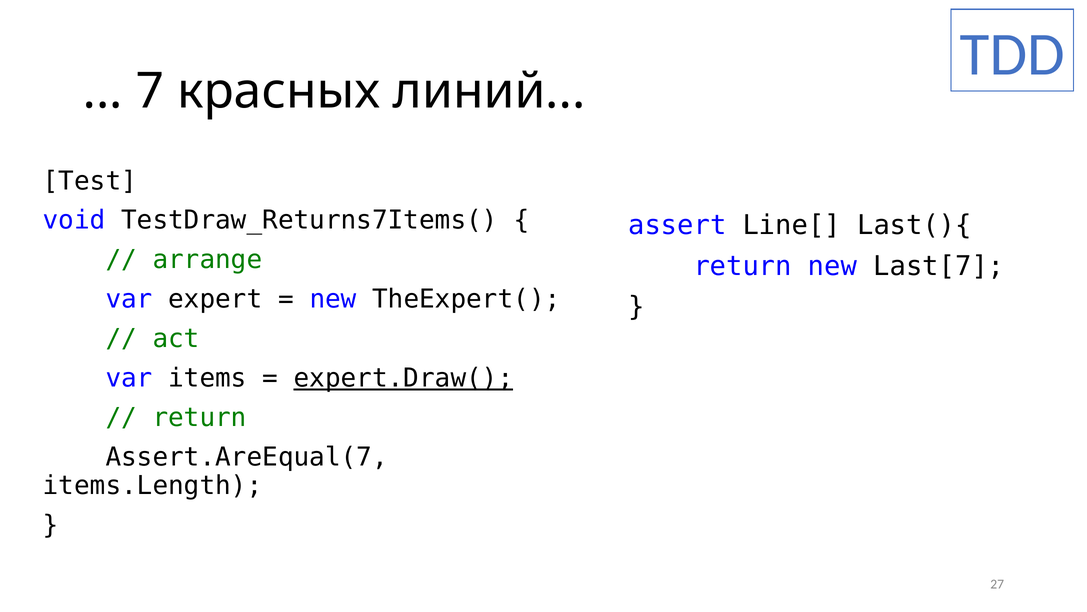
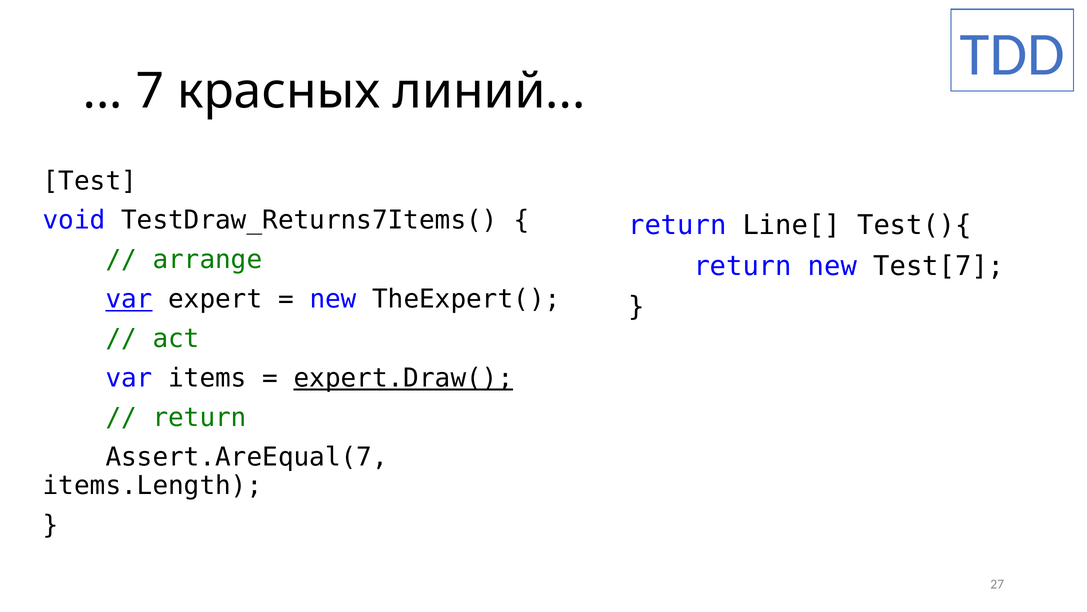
assert at (677, 225): assert -> return
Last(){: Last(){ -> Test(){
Last[7: Last[7 -> Test[7
var at (129, 299) underline: none -> present
